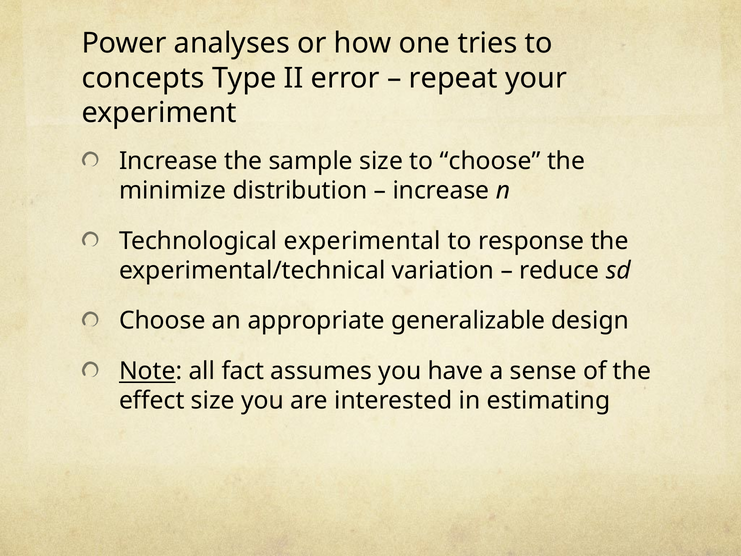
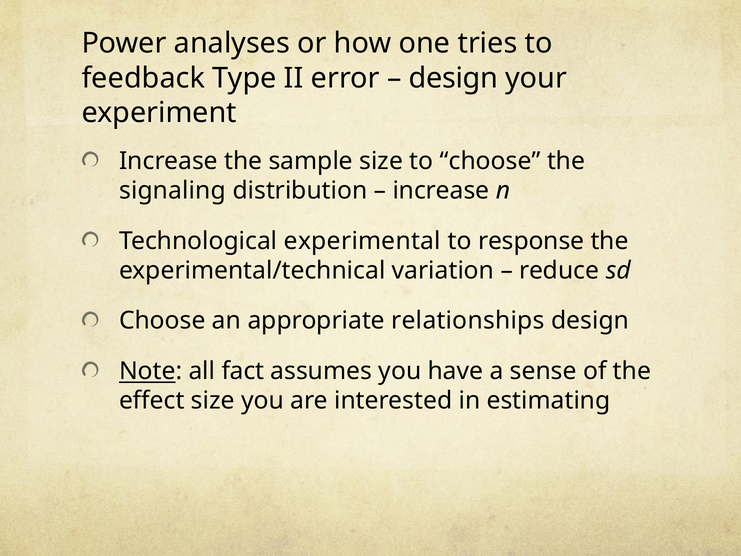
concepts: concepts -> feedback
repeat at (453, 78): repeat -> design
minimize: minimize -> signaling
generalizable: generalizable -> relationships
